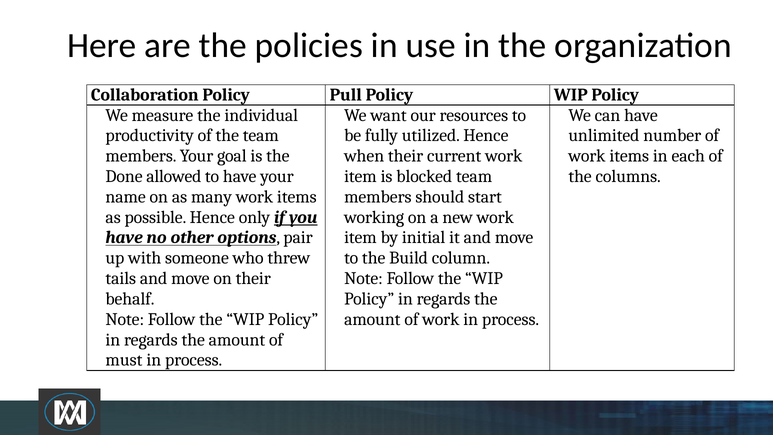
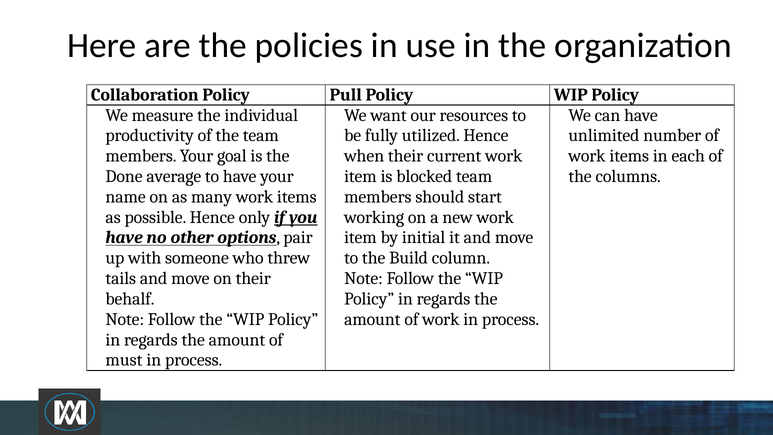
allowed: allowed -> average
